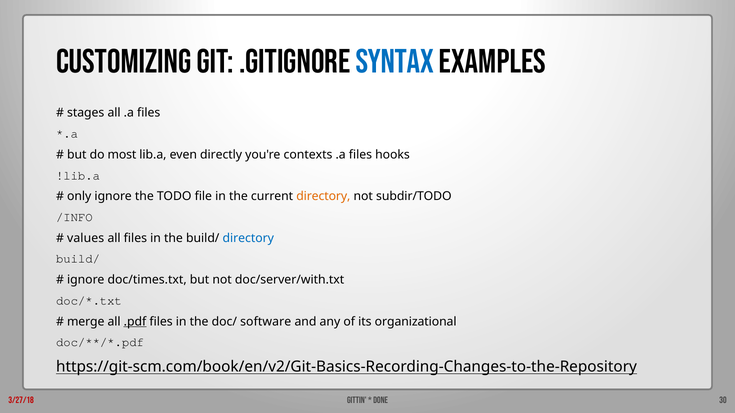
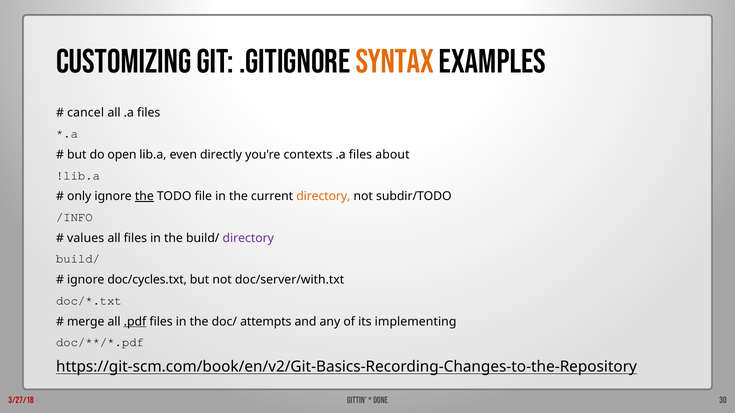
Syntax colour: blue -> orange
stages: stages -> cancel
most: most -> open
hooks: hooks -> about
the at (144, 197) underline: none -> present
directory at (248, 238) colour: blue -> purple
doc/times.txt: doc/times.txt -> doc/cycles.txt
software: software -> attempts
organizational: organizational -> implementing
